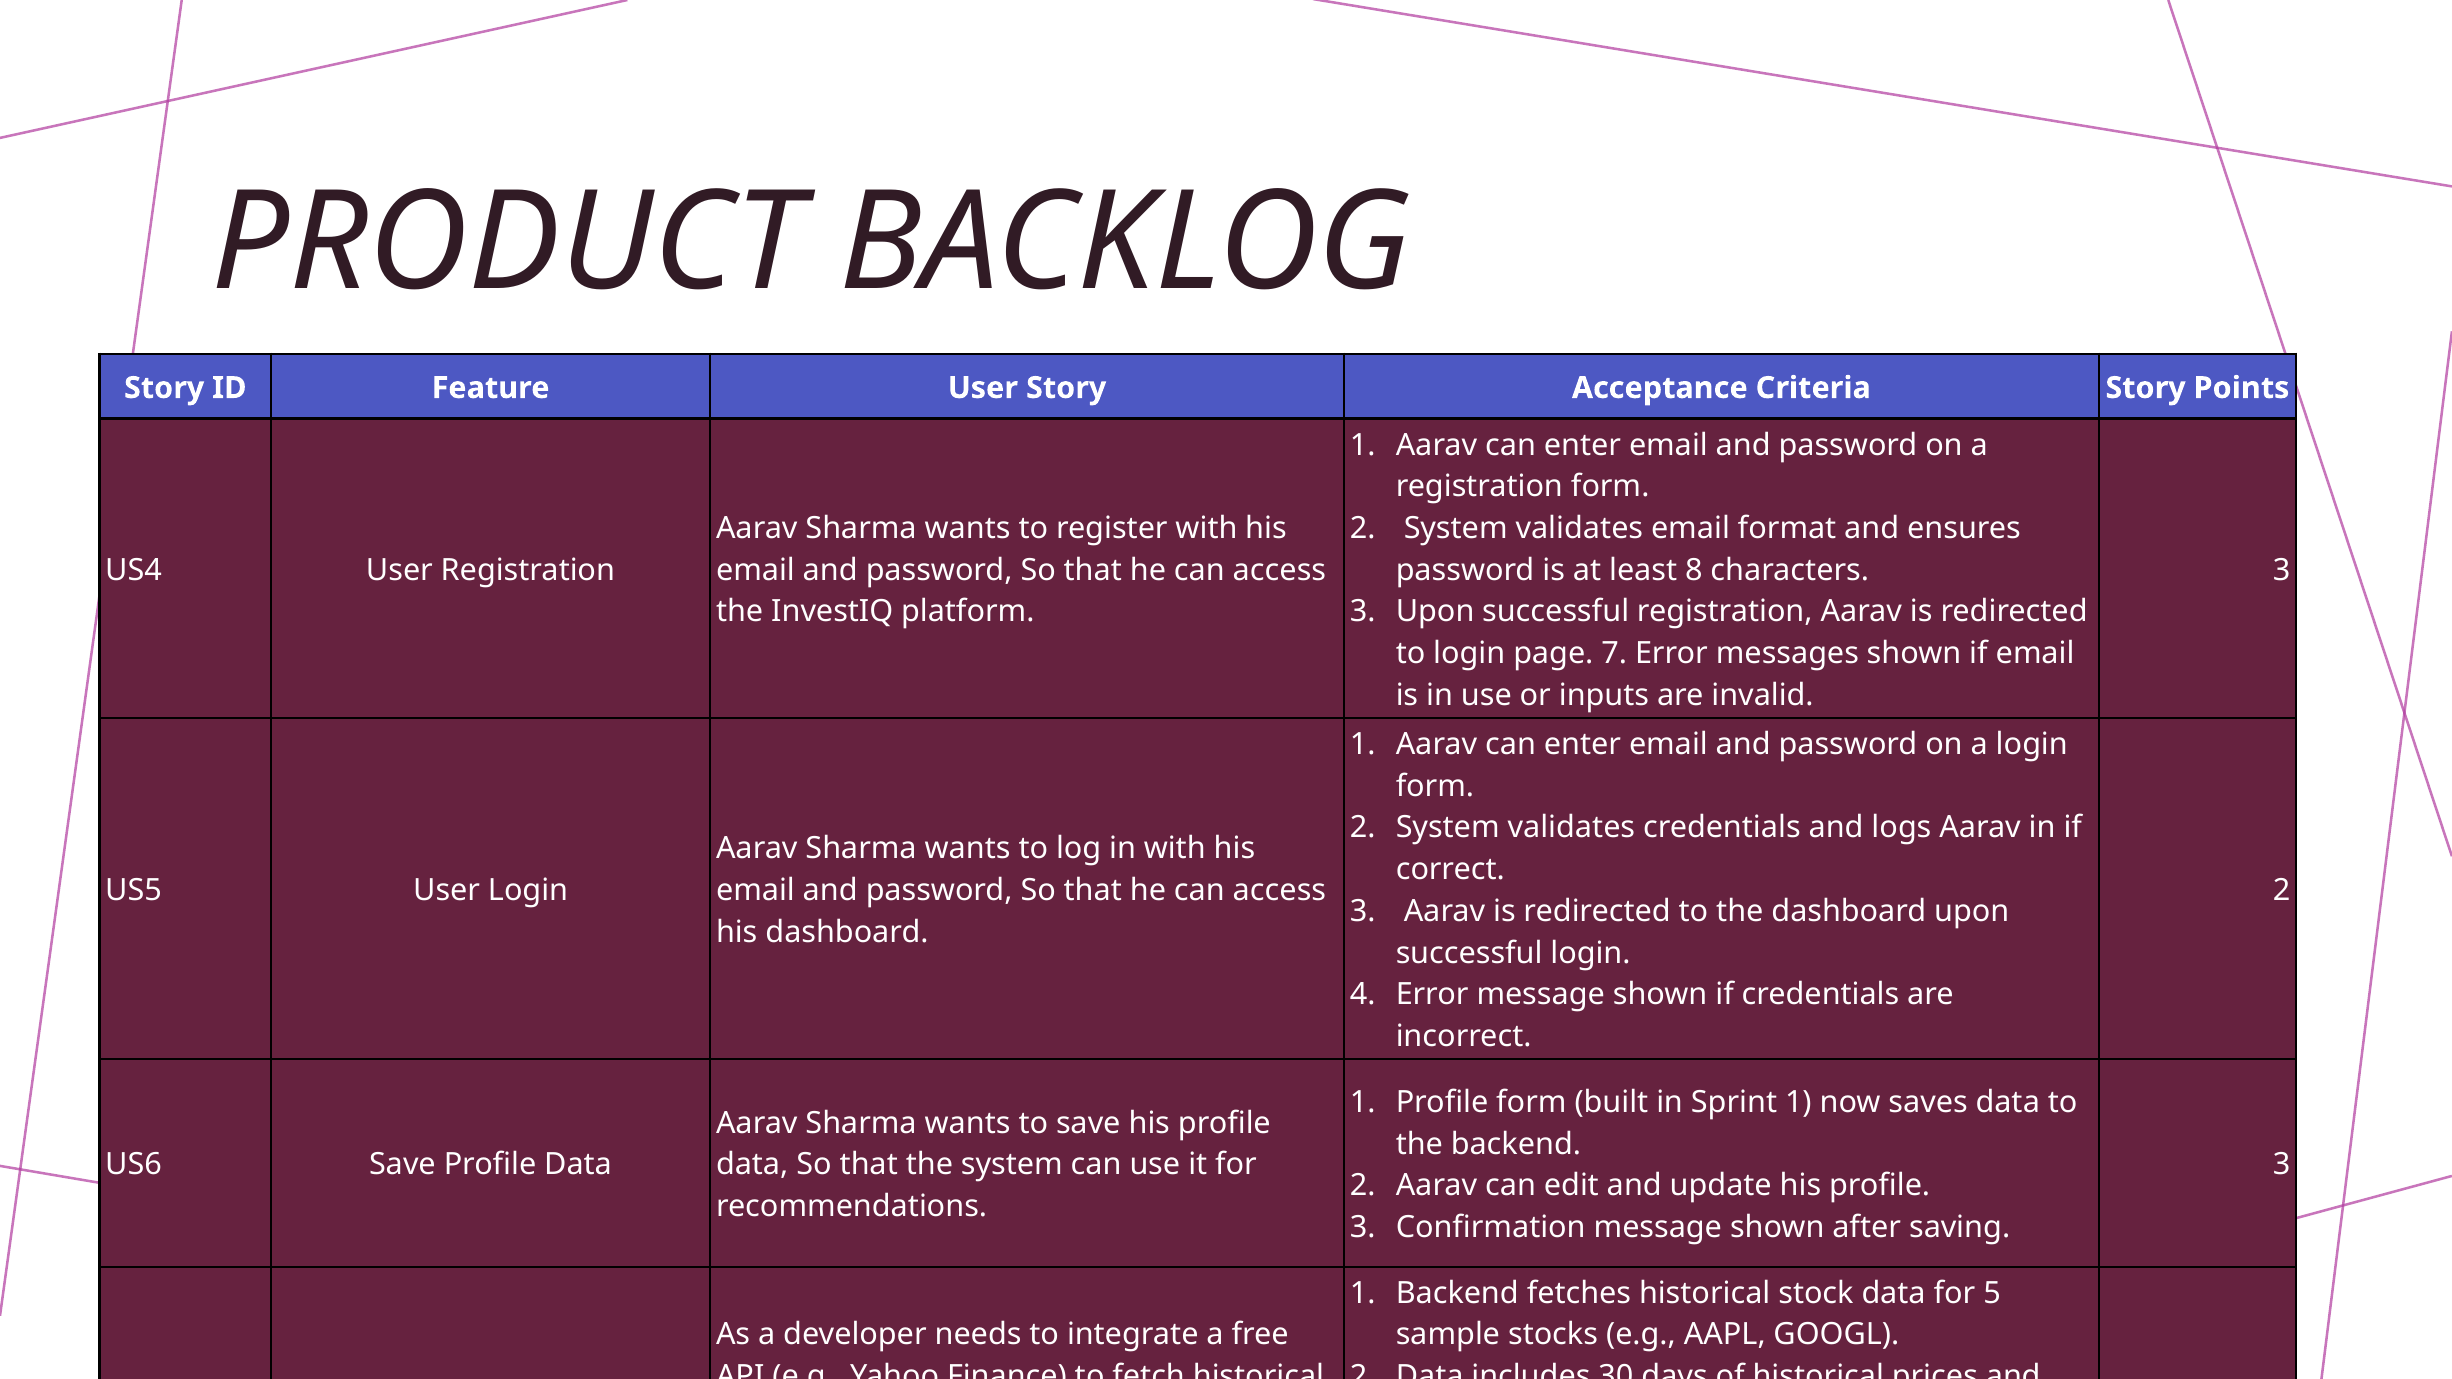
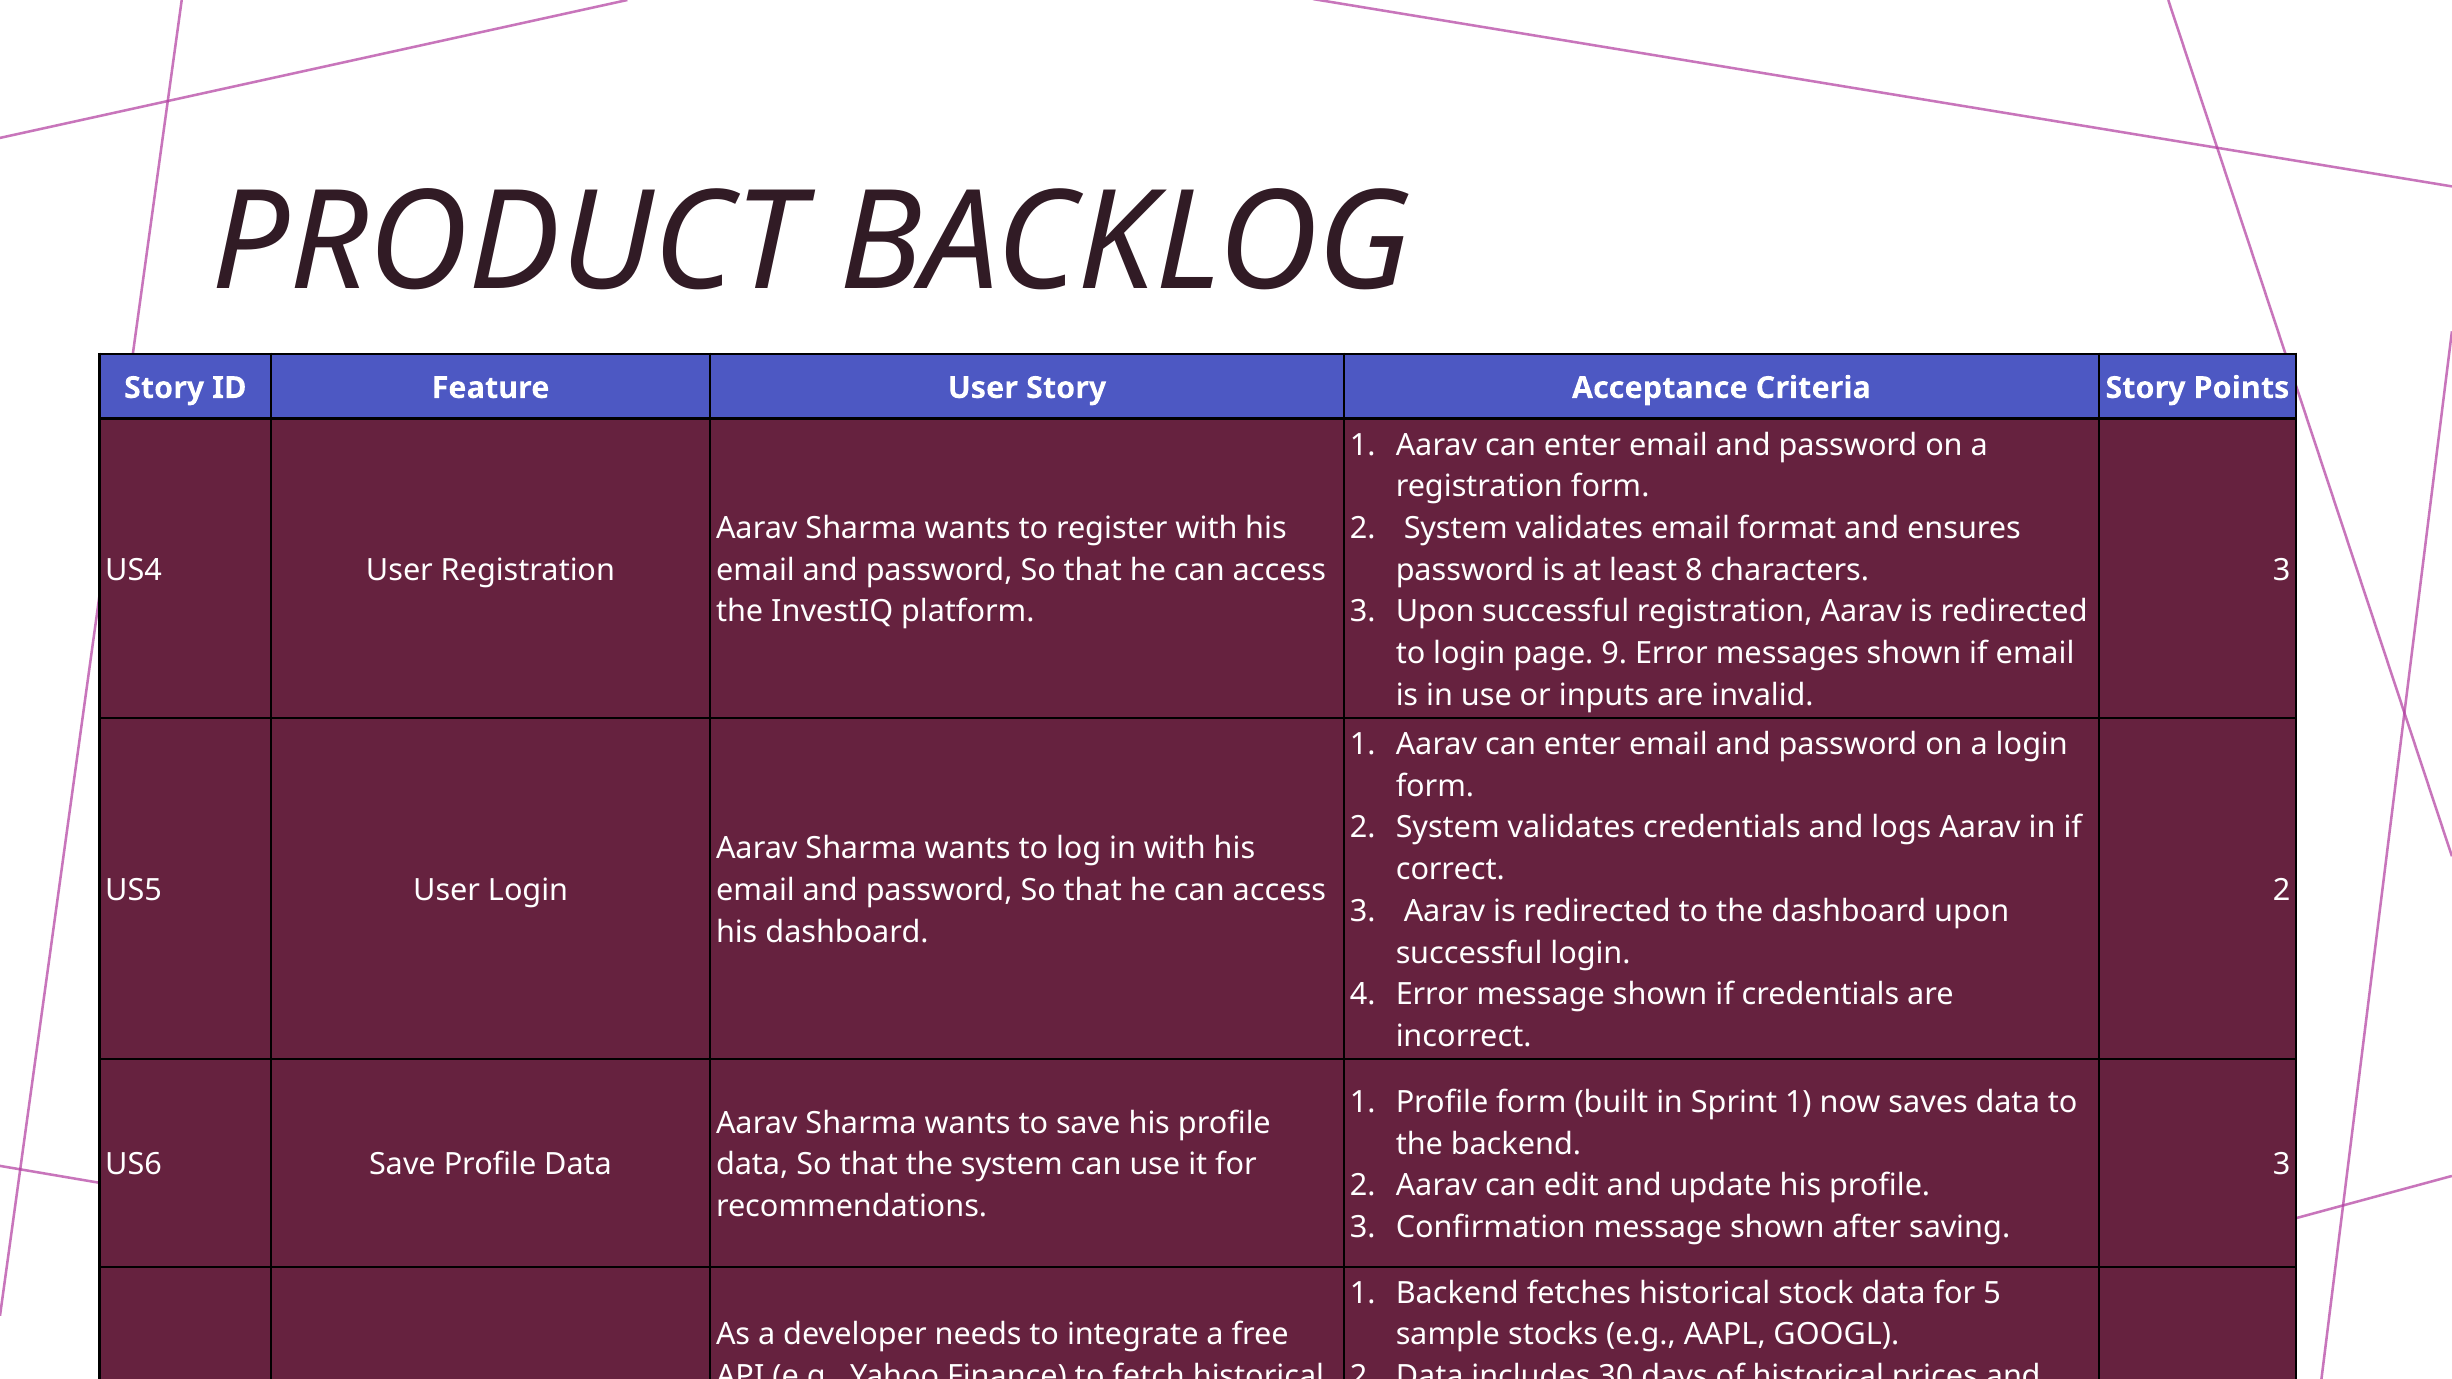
7: 7 -> 9
